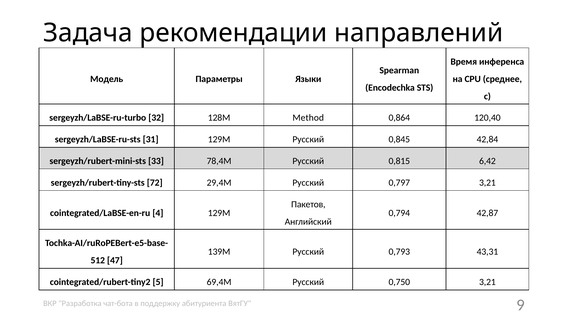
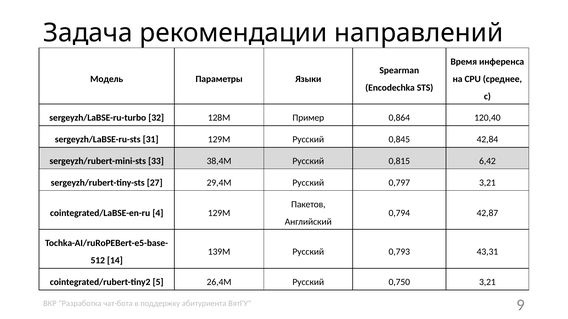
Method: Method -> Пример
78,4M: 78,4M -> 38,4M
72: 72 -> 27
47: 47 -> 14
69,4M: 69,4M -> 26,4M
